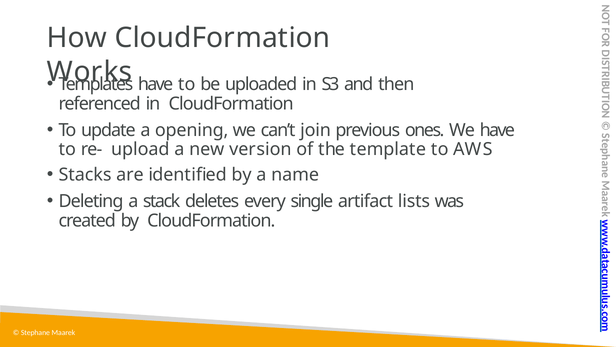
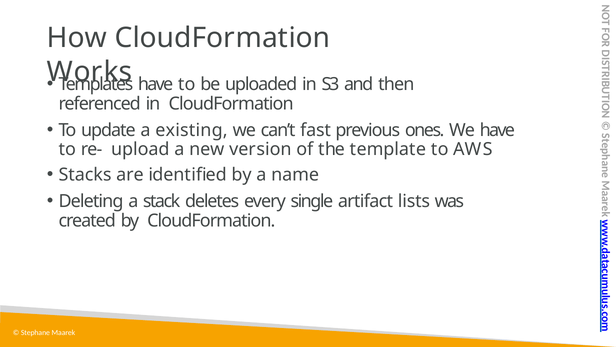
opening: opening -> existing
join: join -> fast
